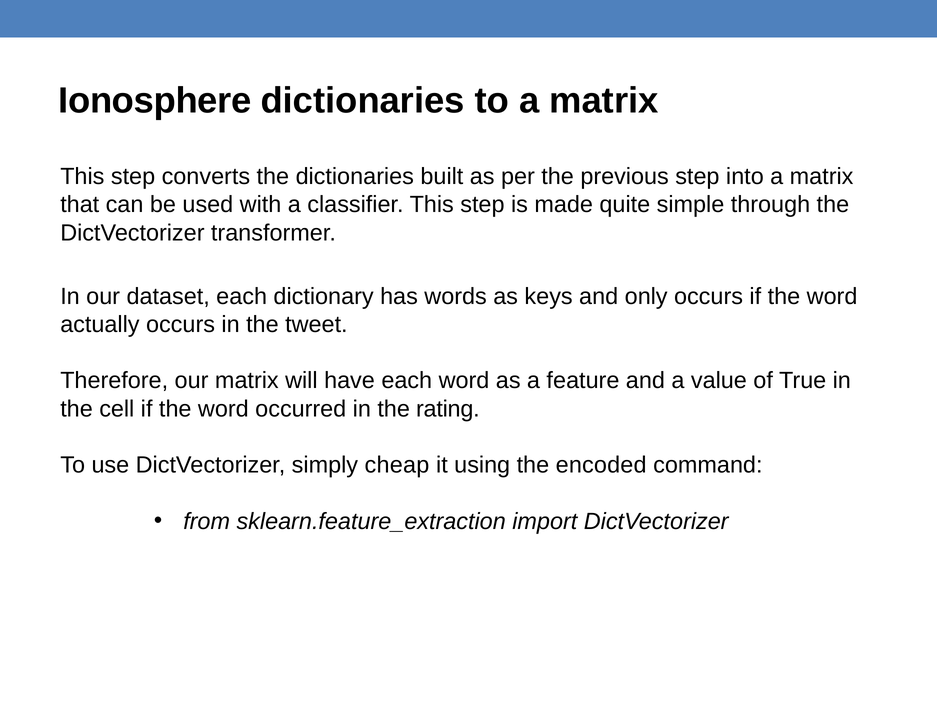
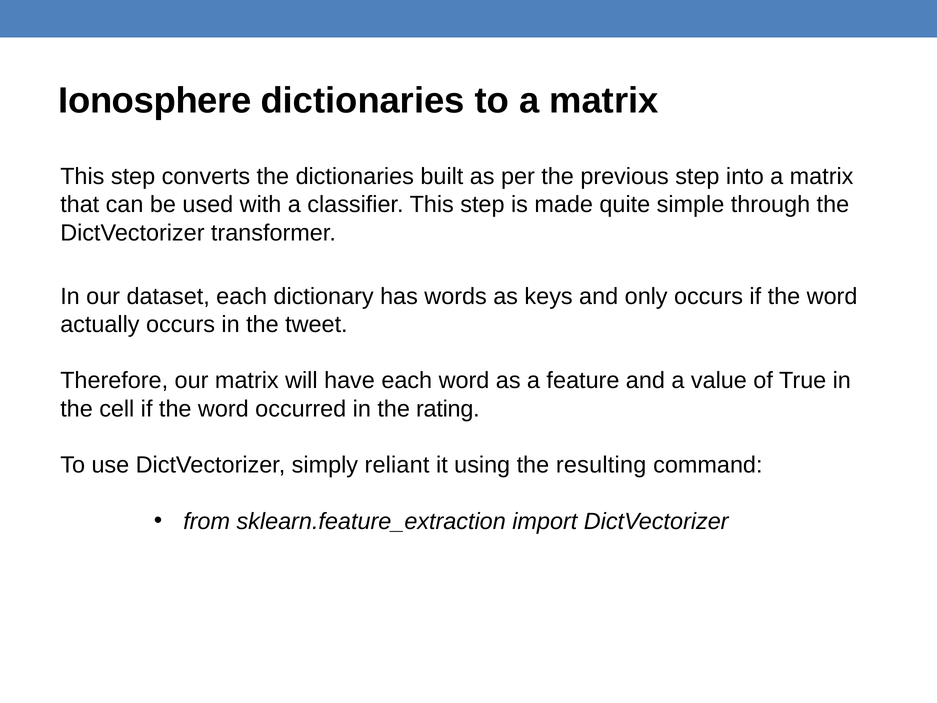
cheap: cheap -> reliant
encoded: encoded -> resulting
